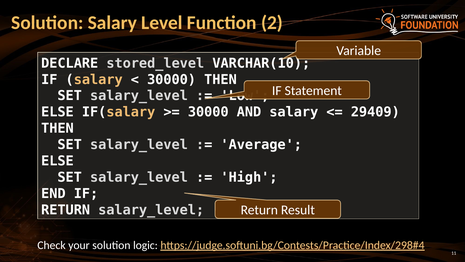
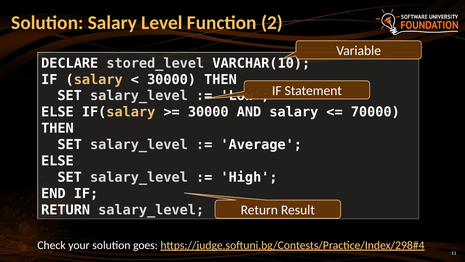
29409: 29409 -> 70000
logic: logic -> goes
